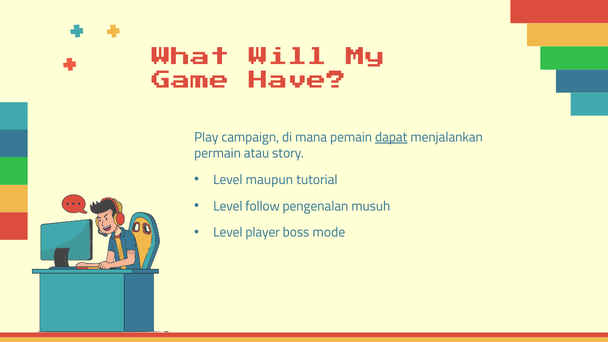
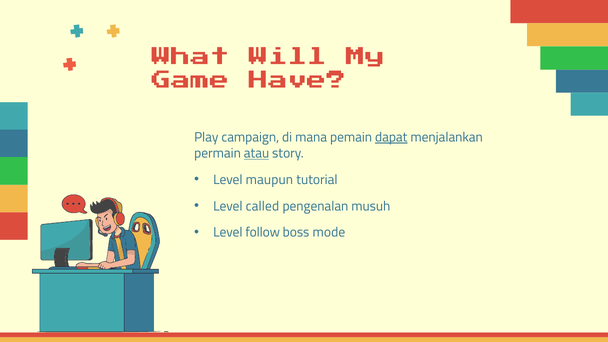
atau underline: none -> present
follow: follow -> called
player: player -> follow
